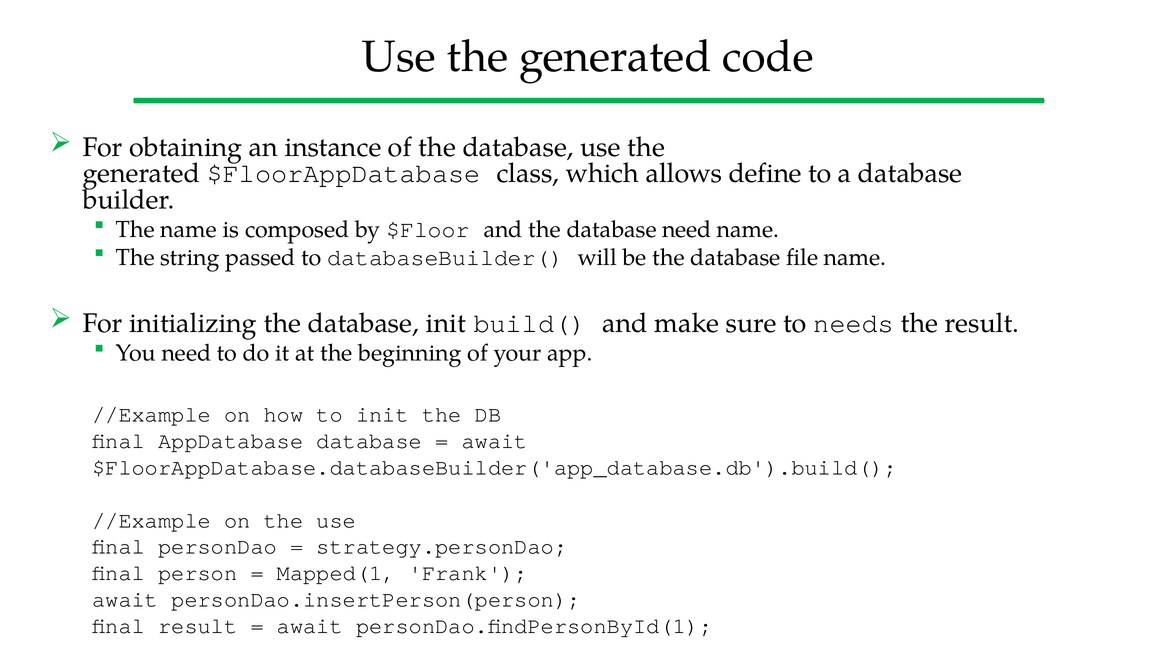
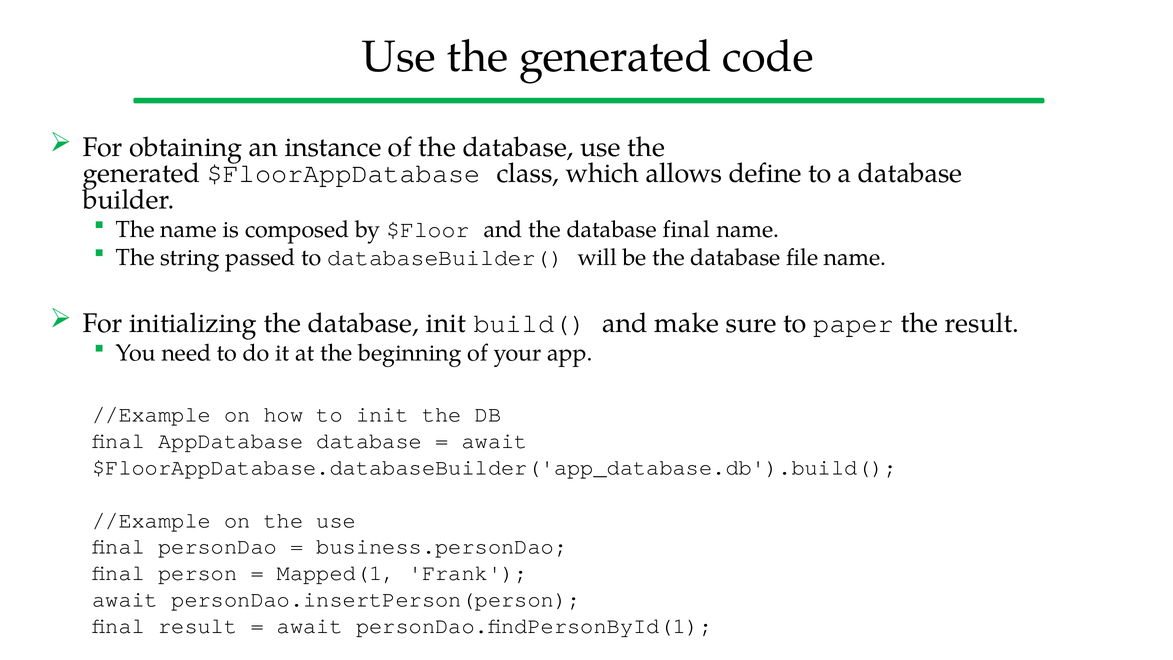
database need: need -> final
needs: needs -> paper
strategy.personDao: strategy.personDao -> business.personDao
